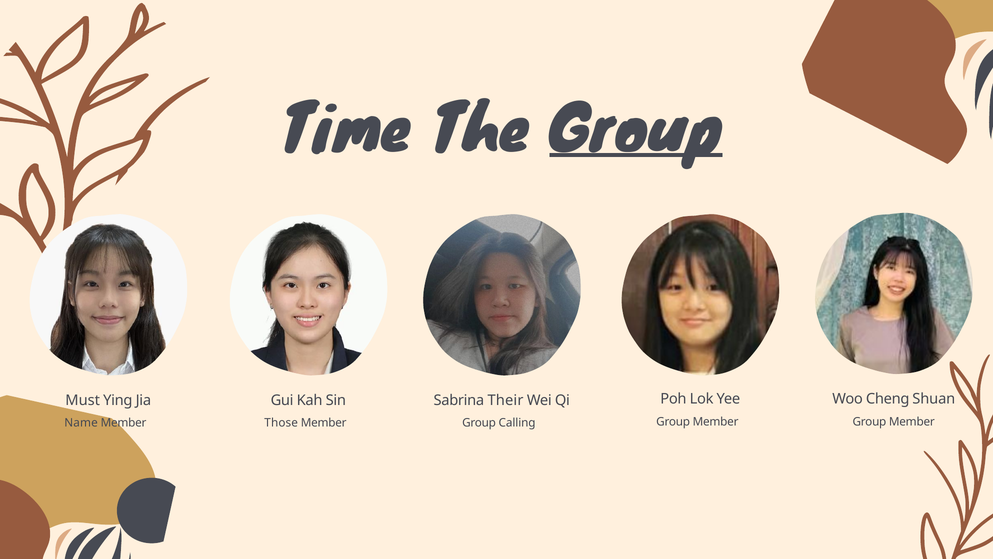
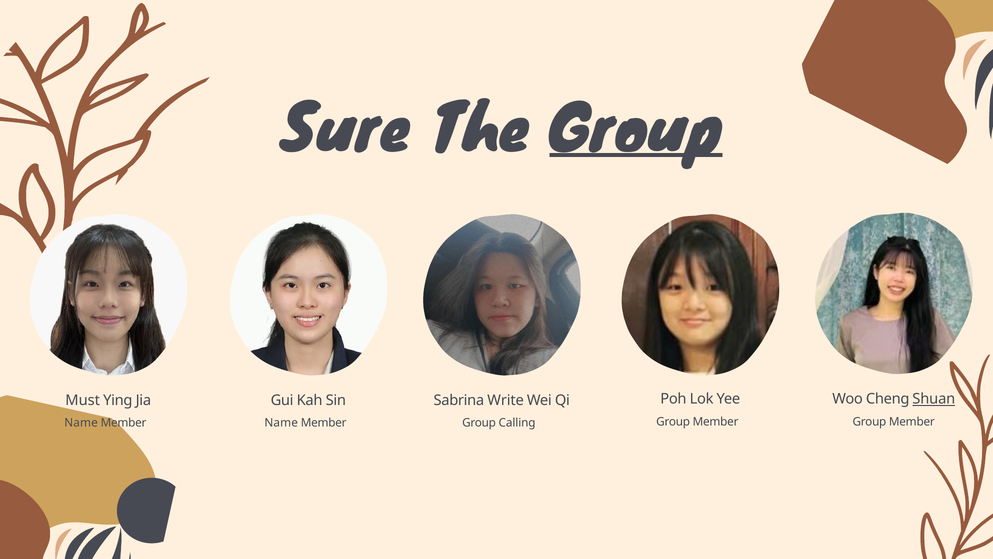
Time: Time -> Sure
Shuan underline: none -> present
Their: Their -> Write
Those at (281, 423): Those -> Name
